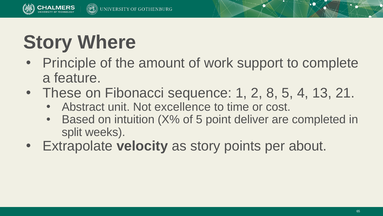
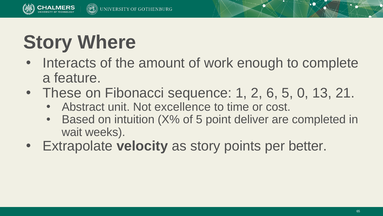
Principle: Principle -> Interacts
support: support -> enough
8: 8 -> 6
4: 4 -> 0
split: split -> wait
about: about -> better
